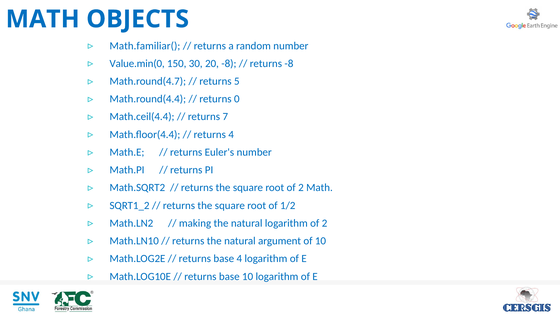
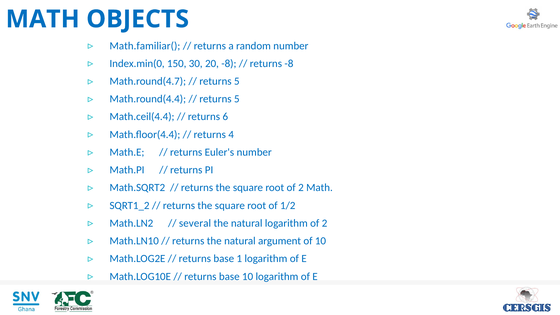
Value.min(0: Value.min(0 -> Index.min(0
0 at (237, 99): 0 -> 5
7: 7 -> 6
making: making -> several
base 4: 4 -> 1
